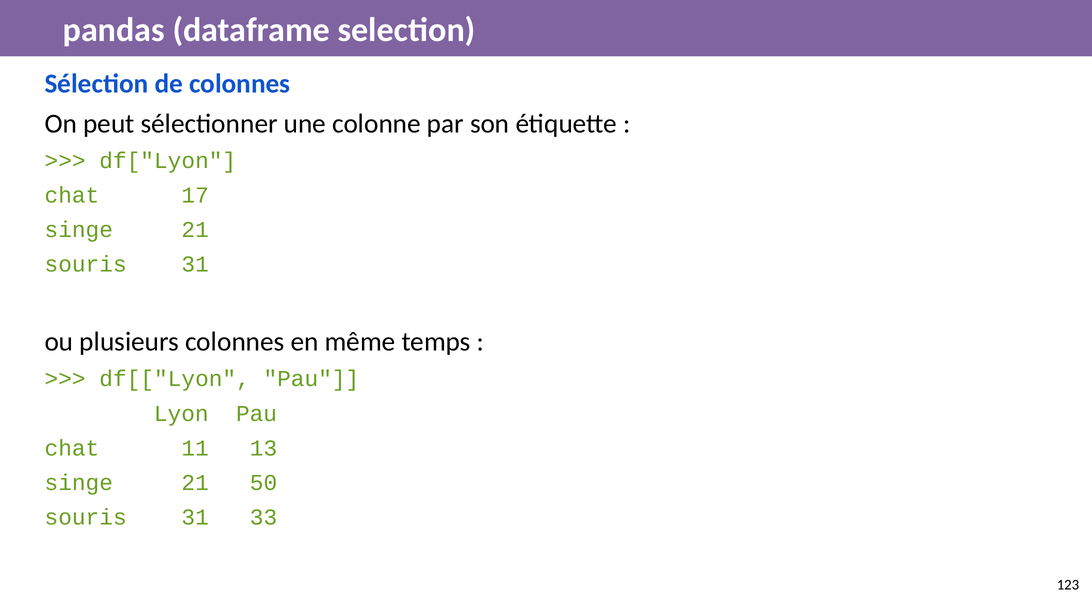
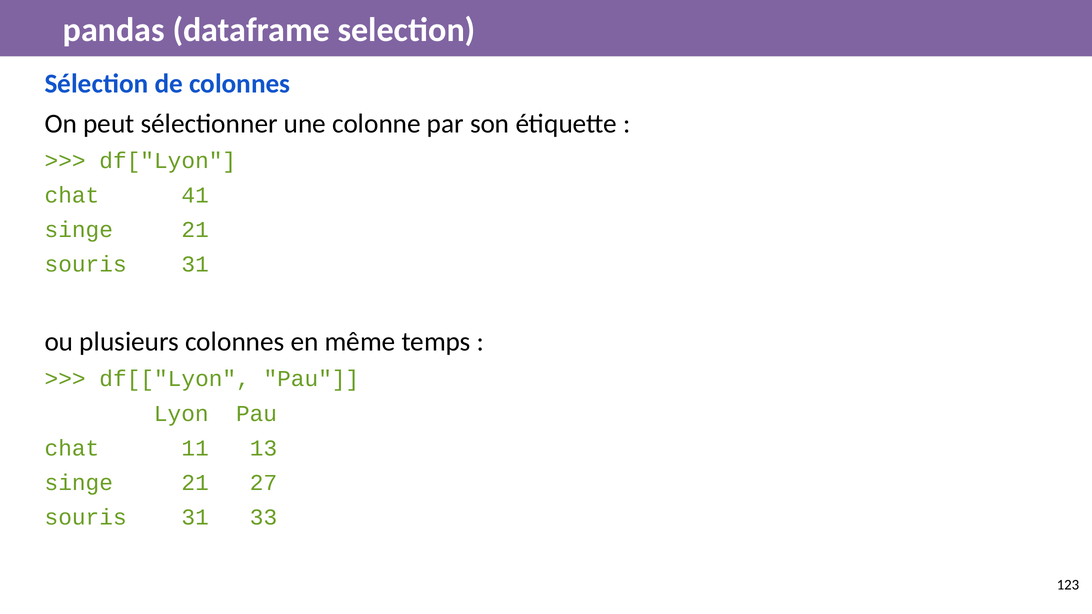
17: 17 -> 41
50: 50 -> 27
